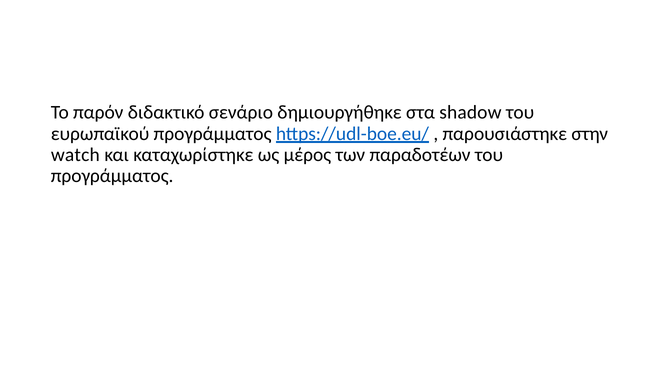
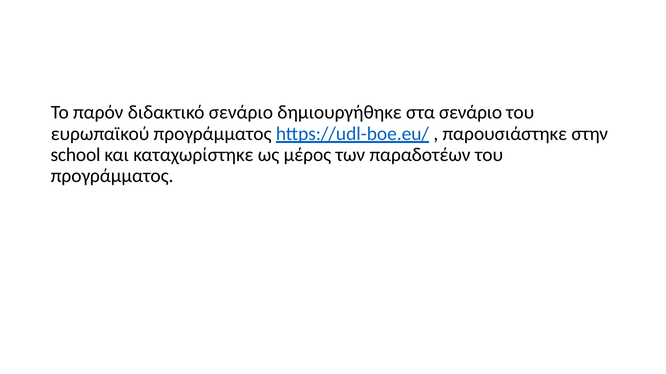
στα shadow: shadow -> σενάριο
watch: watch -> school
